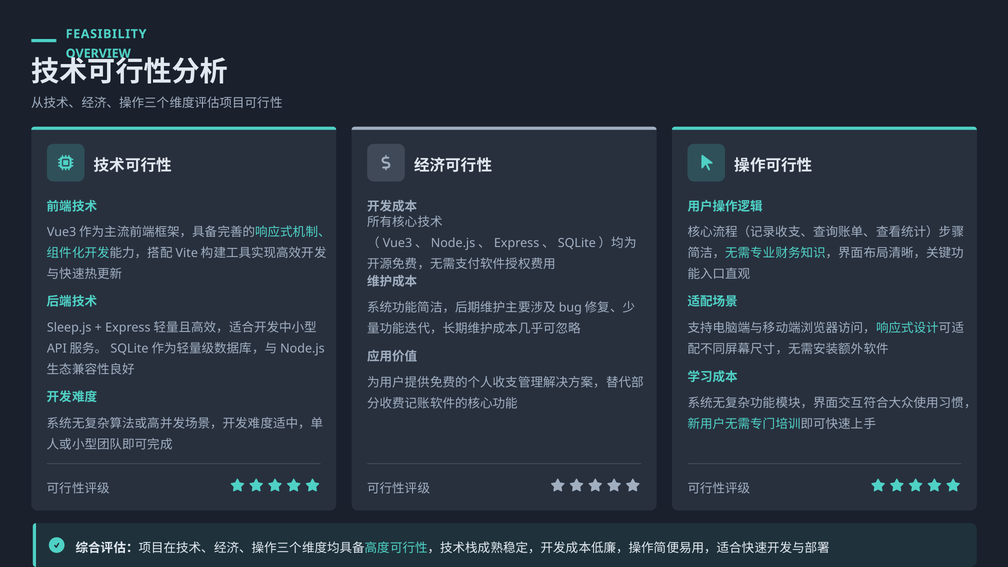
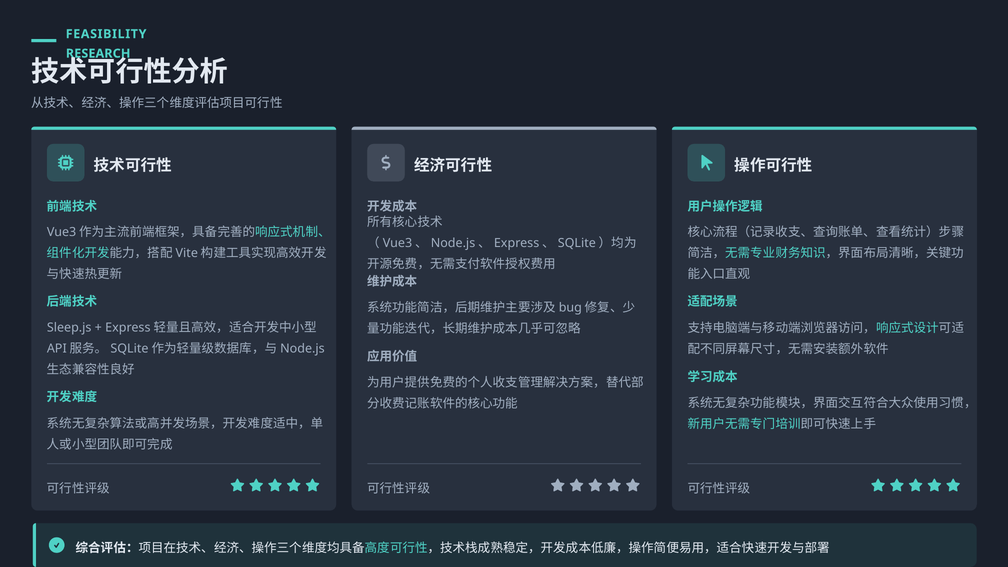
OVERVIEW: OVERVIEW -> RESEARCH
